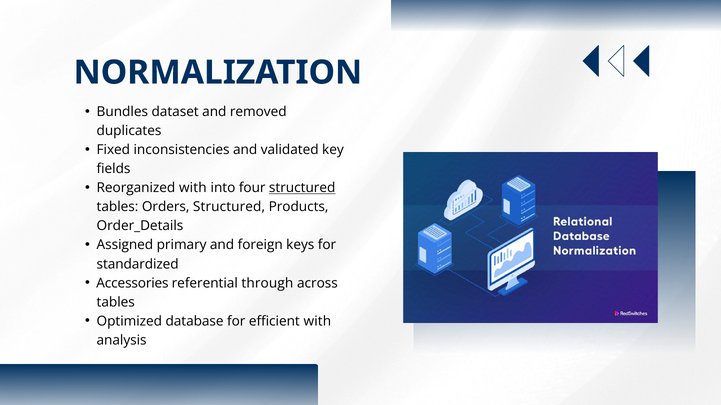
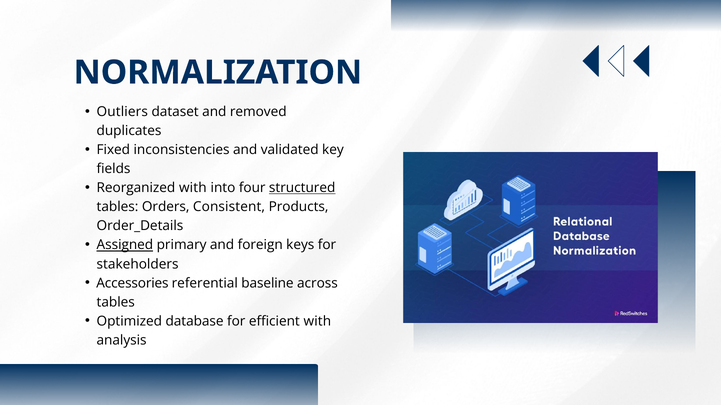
Bundles: Bundles -> Outliers
Orders Structured: Structured -> Consistent
Assigned underline: none -> present
standardized: standardized -> stakeholders
through: through -> baseline
